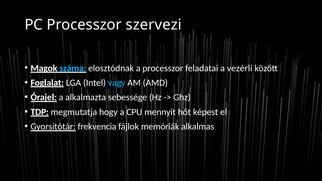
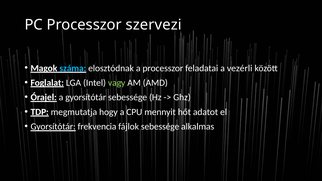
vagy colour: light blue -> light green
a alkalmazta: alkalmazta -> gyorsítótár
képest: képest -> adatot
fájlok memóriák: memóriák -> sebessége
